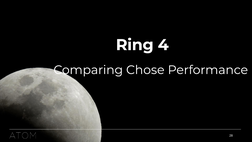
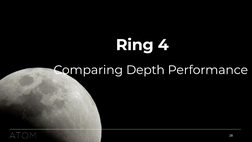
Chose: Chose -> Depth
